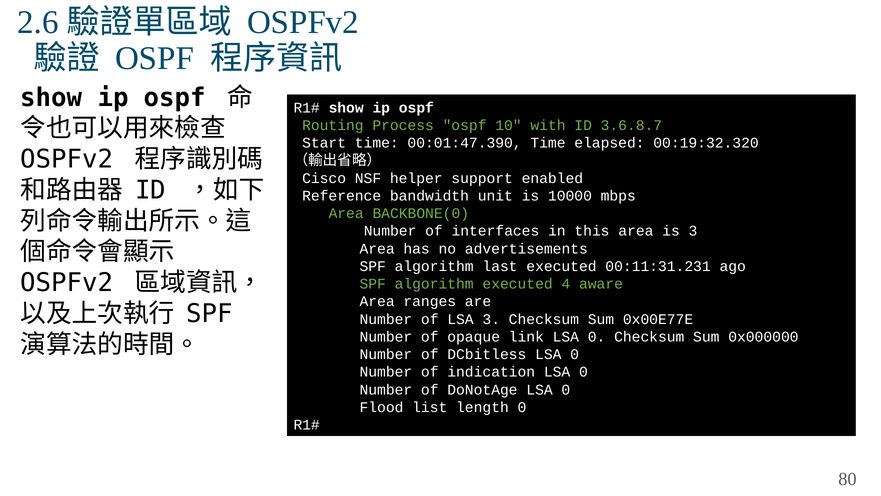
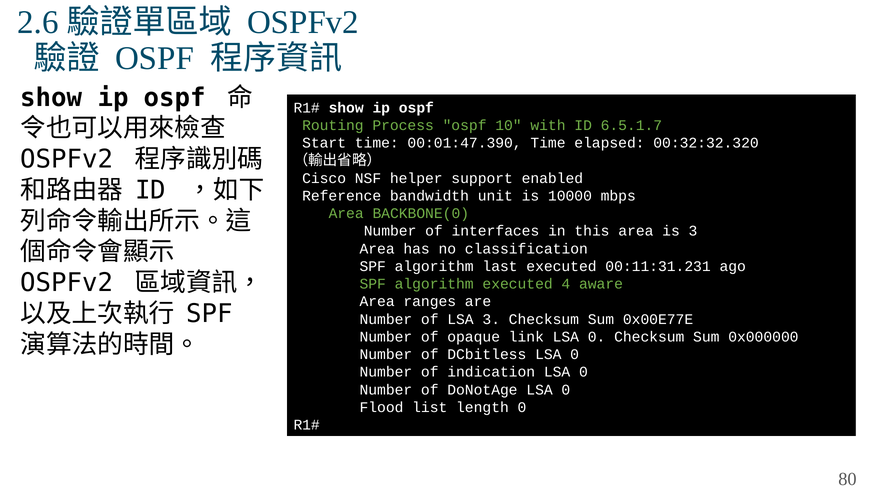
3.6.8.7: 3.6.8.7 -> 6.5.1.7
00:19:32.320: 00:19:32.320 -> 00:32:32.320
advertisements: advertisements -> classification
